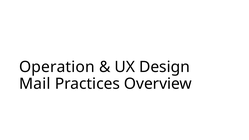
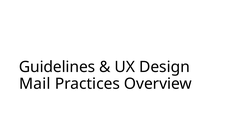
Operation: Operation -> Guidelines
